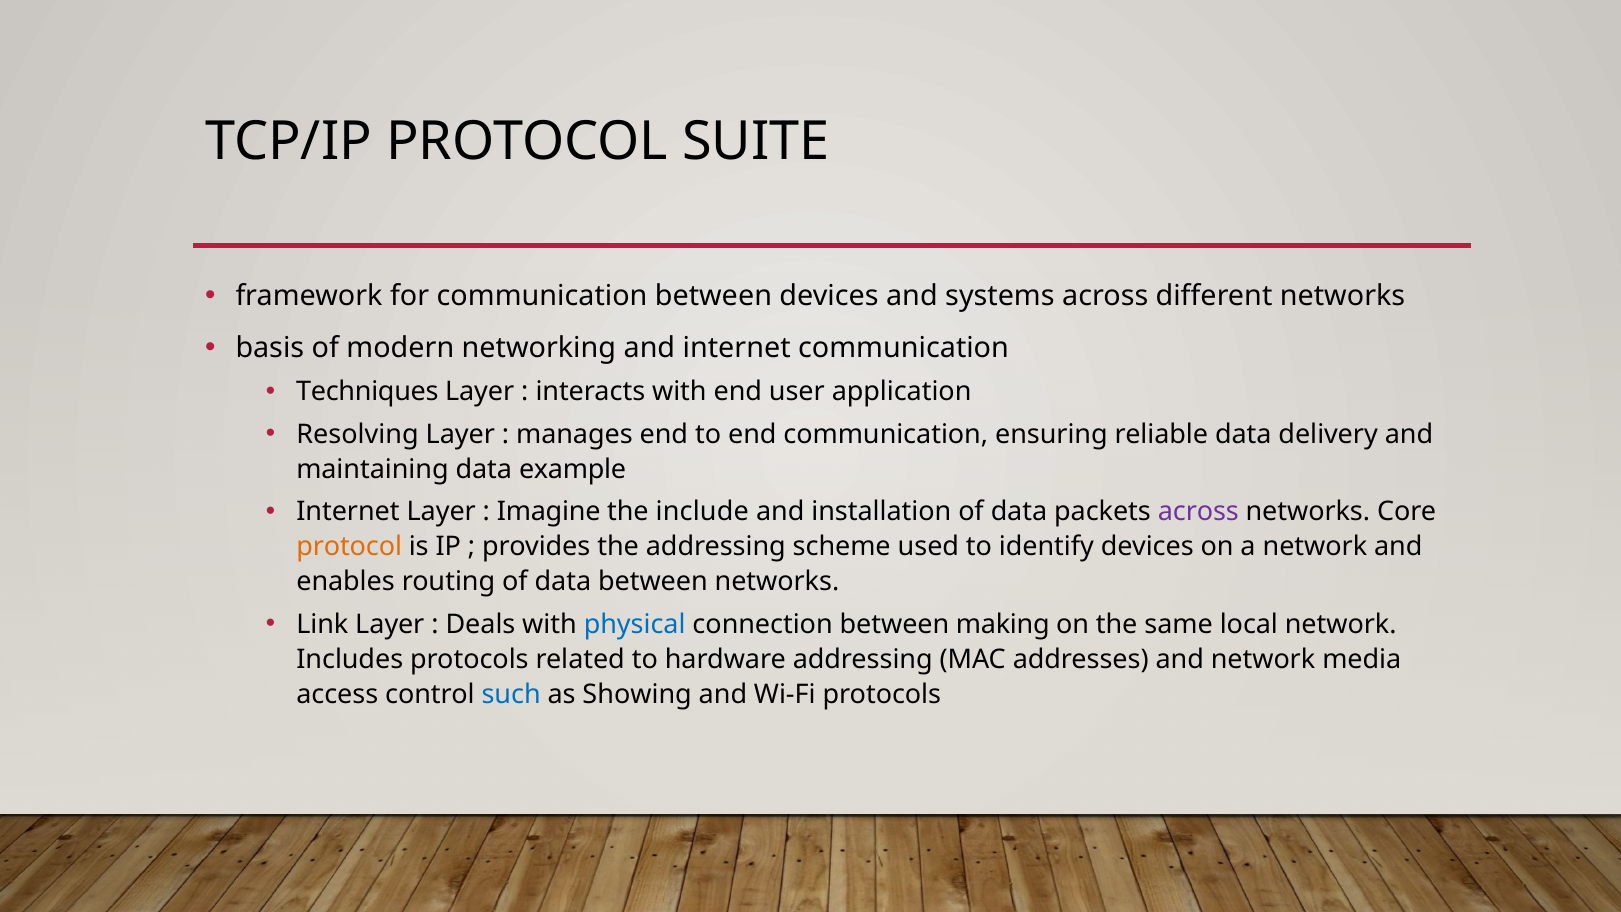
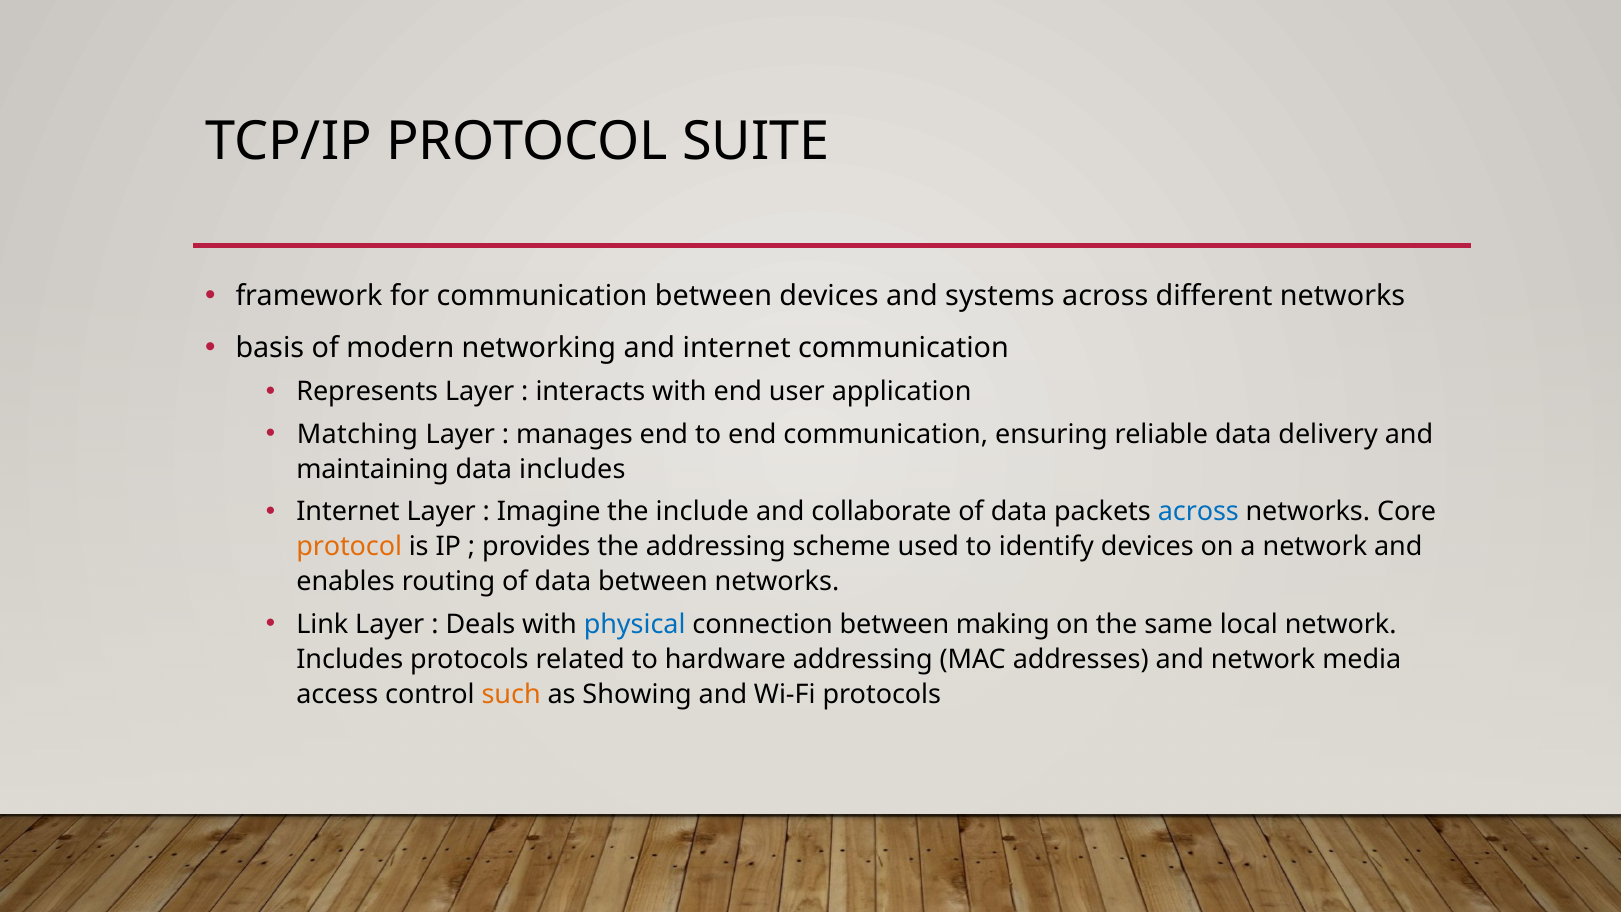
Techniques: Techniques -> Represents
Resolving: Resolving -> Matching
data example: example -> includes
installation: installation -> collaborate
across at (1198, 512) colour: purple -> blue
such colour: blue -> orange
